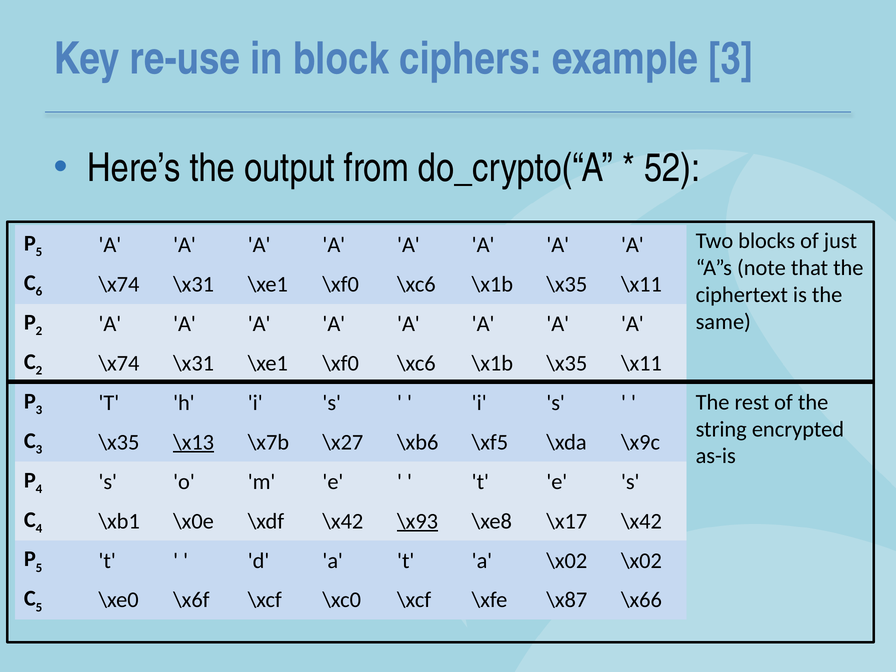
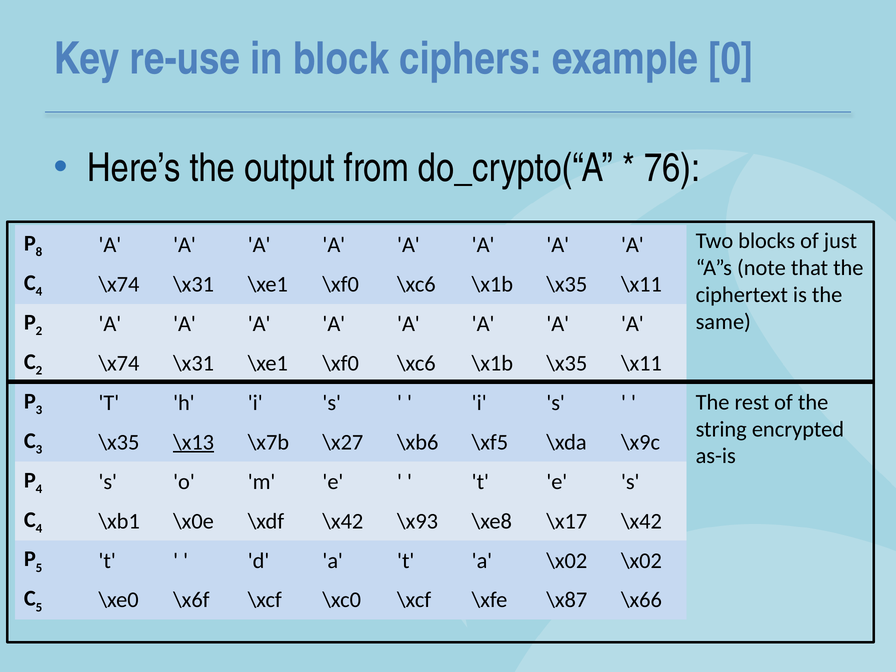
example 3: 3 -> 0
52: 52 -> 76
5 at (39, 252): 5 -> 8
6 at (39, 292): 6 -> 4
\x93 underline: present -> none
